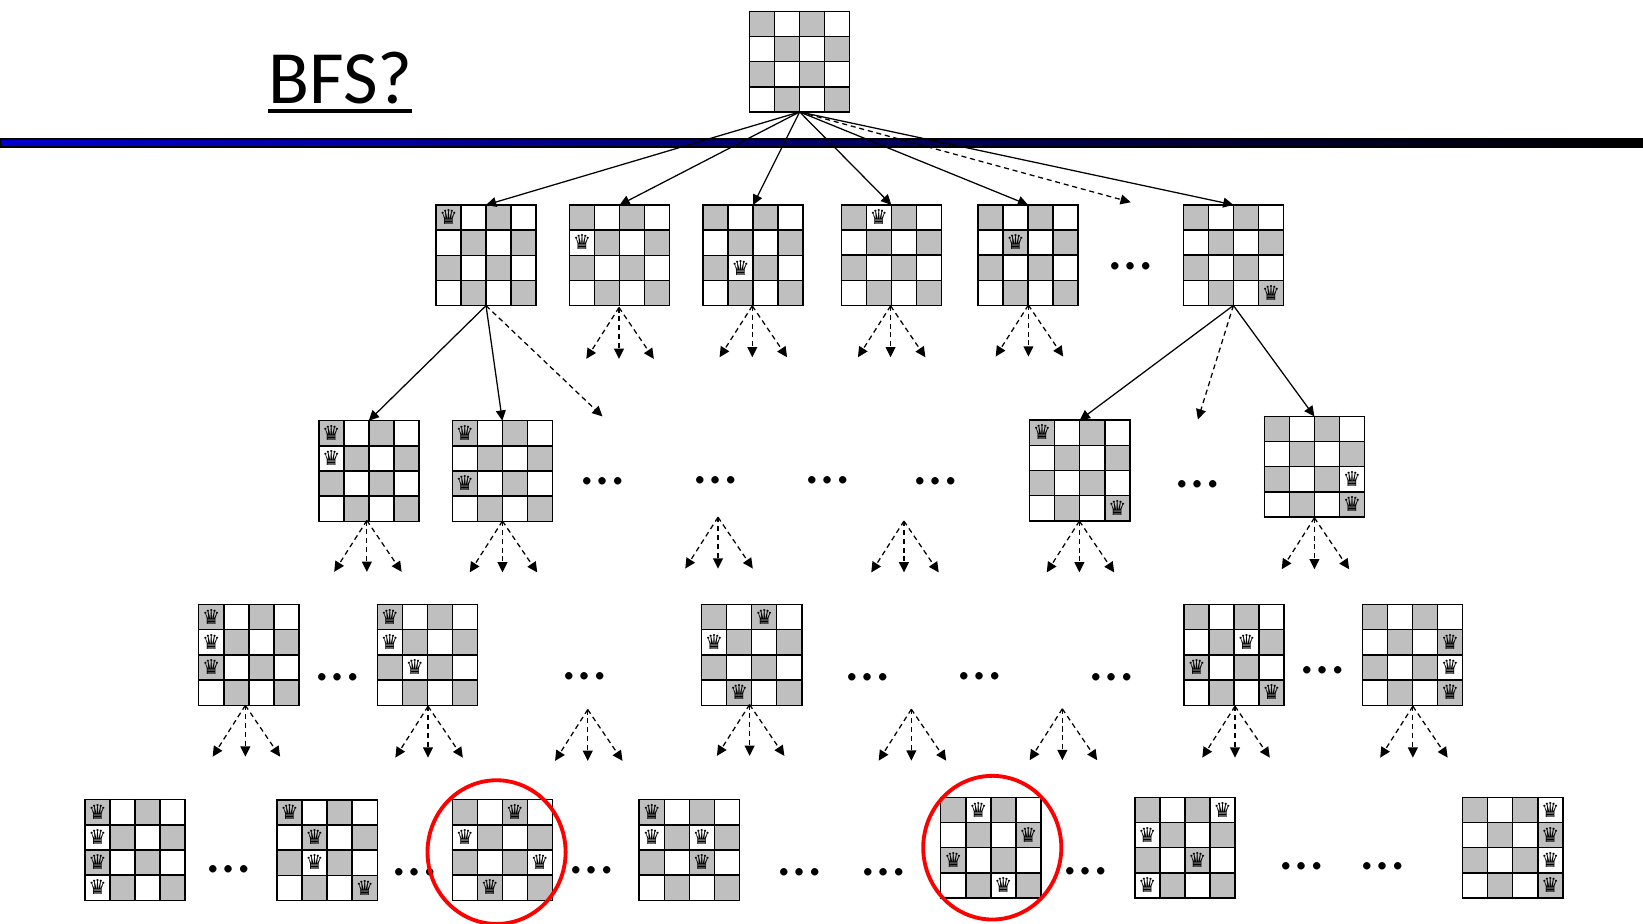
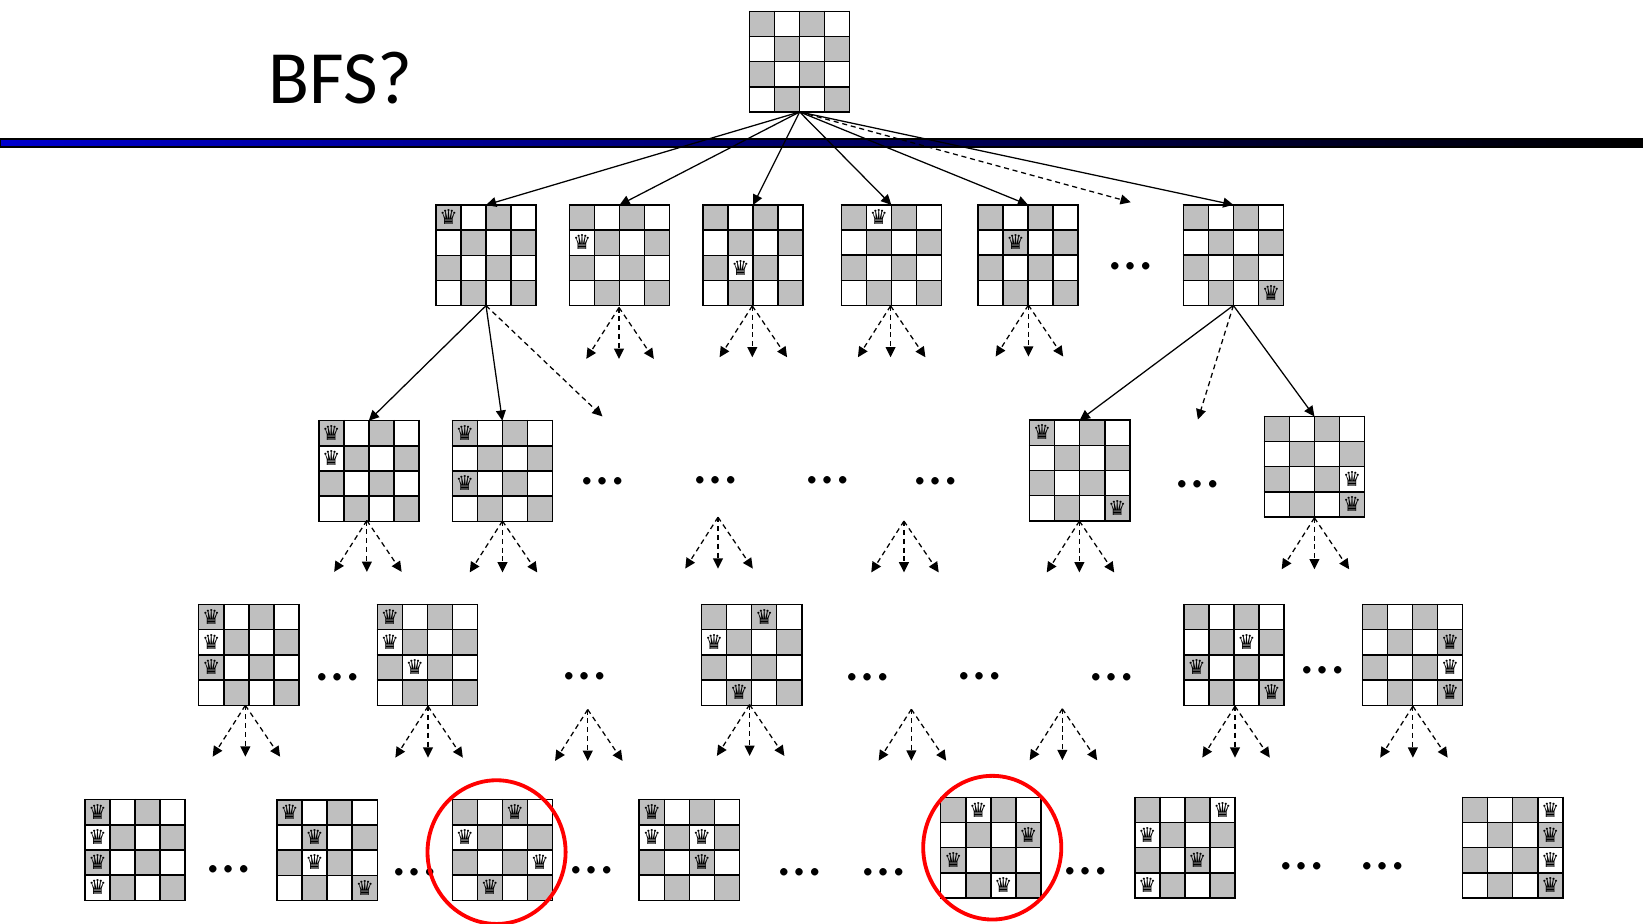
BFS underline: present -> none
